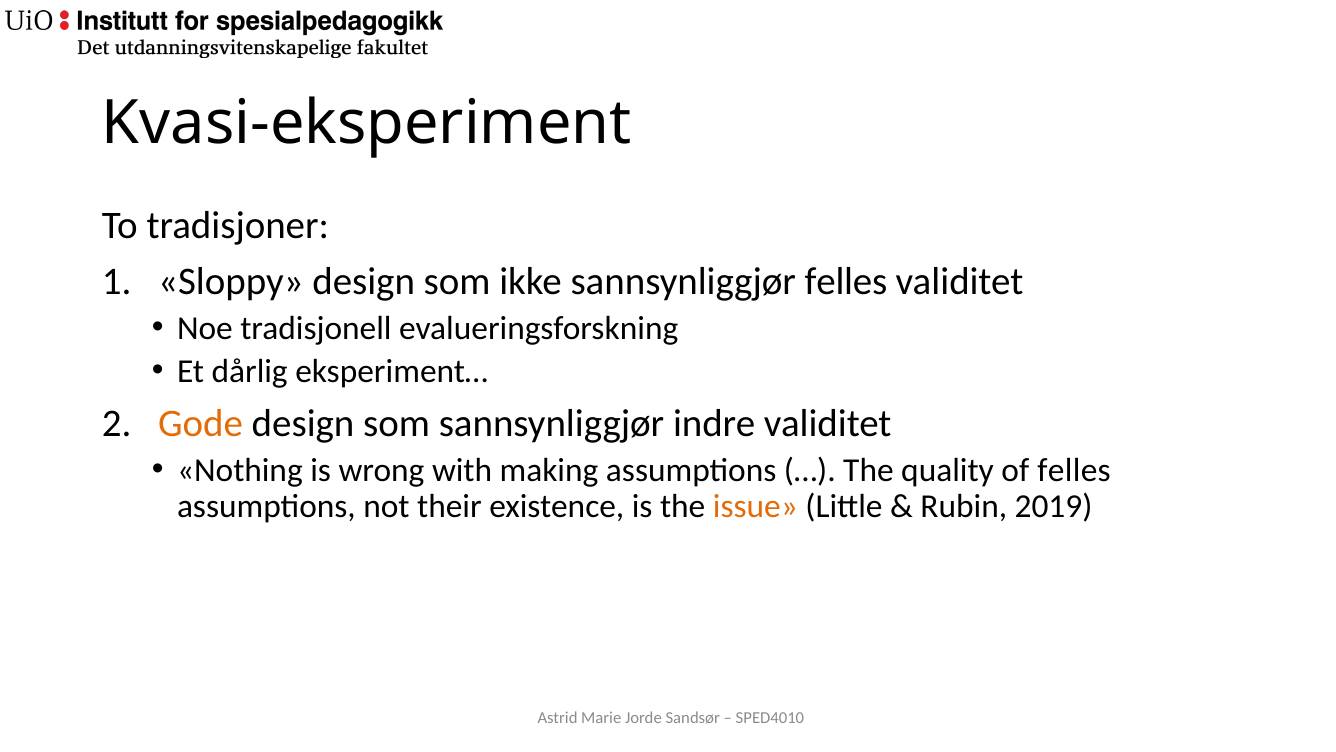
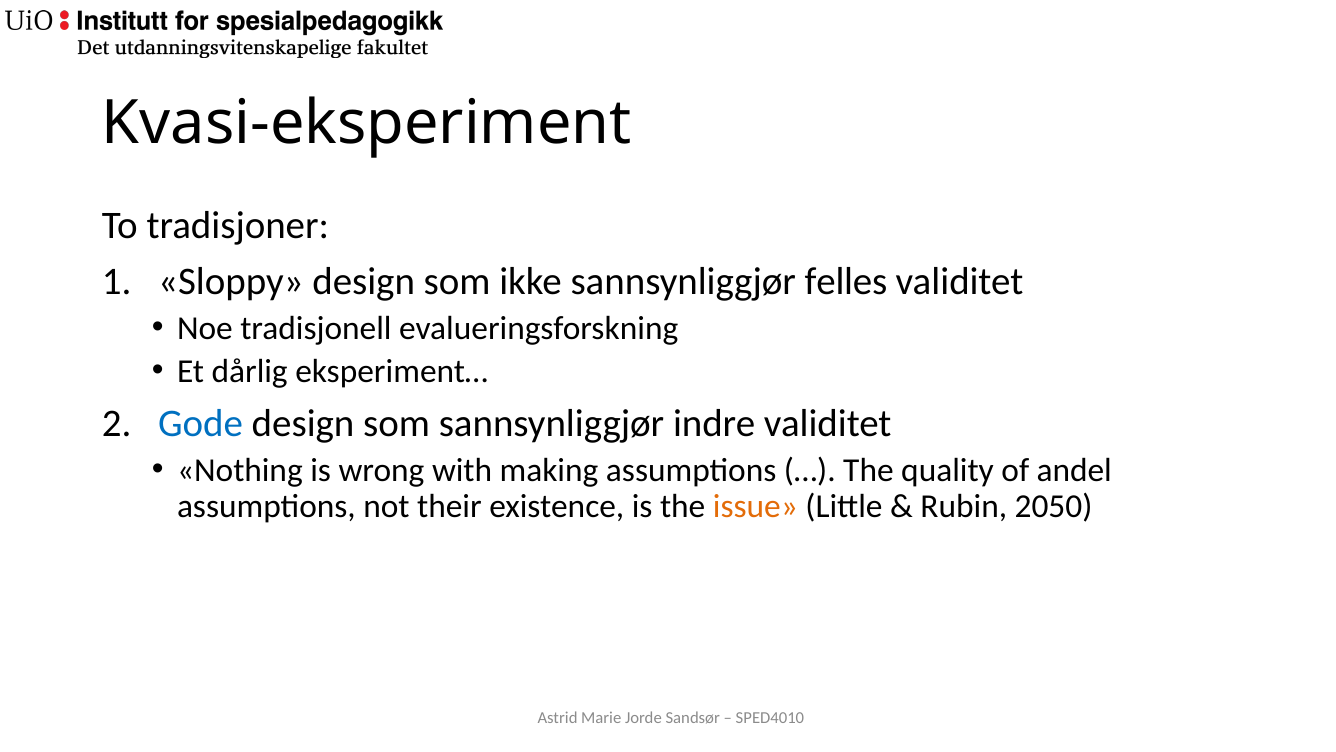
Gode colour: orange -> blue
of felles: felles -> andel
2019: 2019 -> 2050
